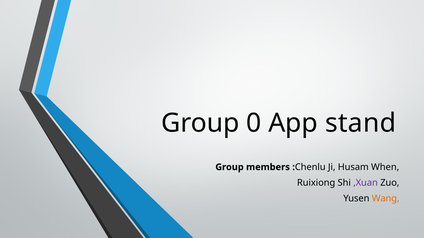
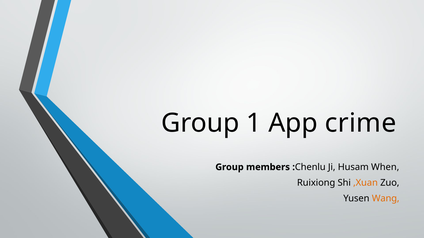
0: 0 -> 1
stand: stand -> crime
,Xuan colour: purple -> orange
